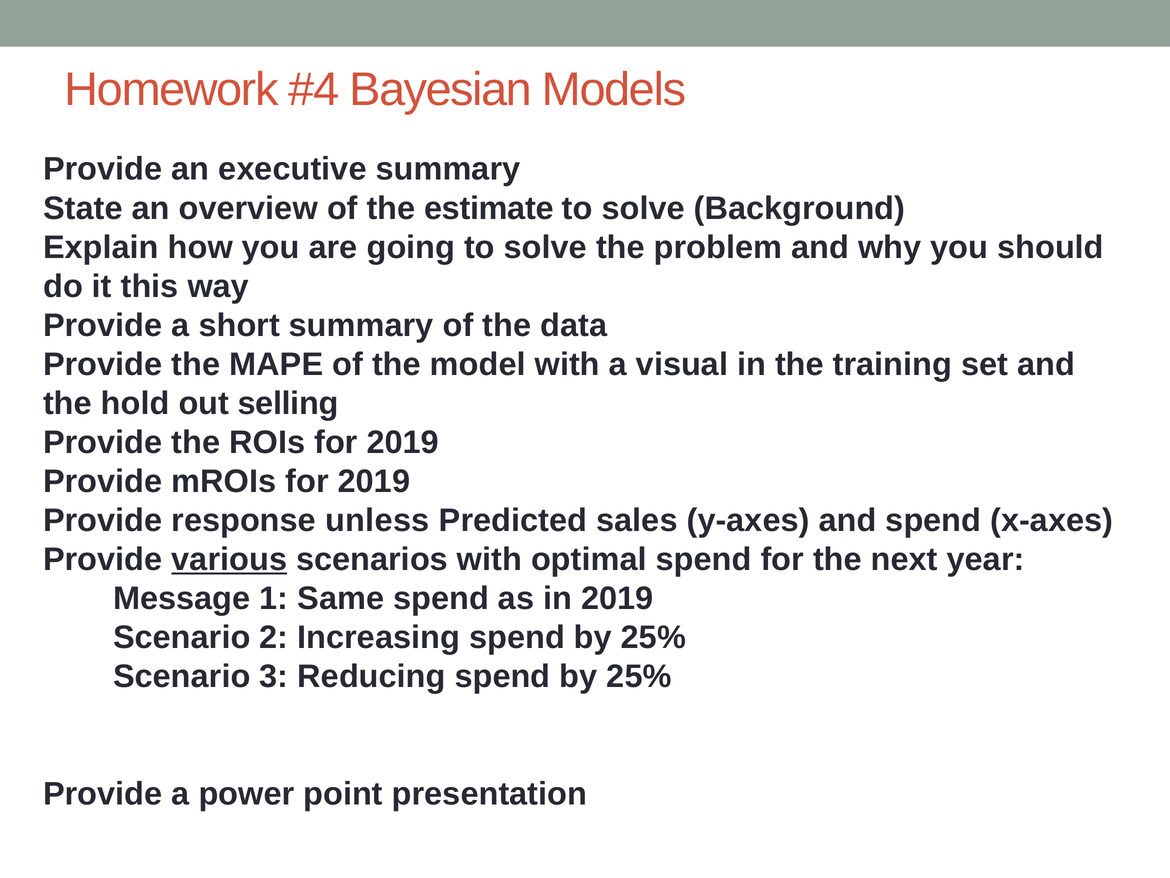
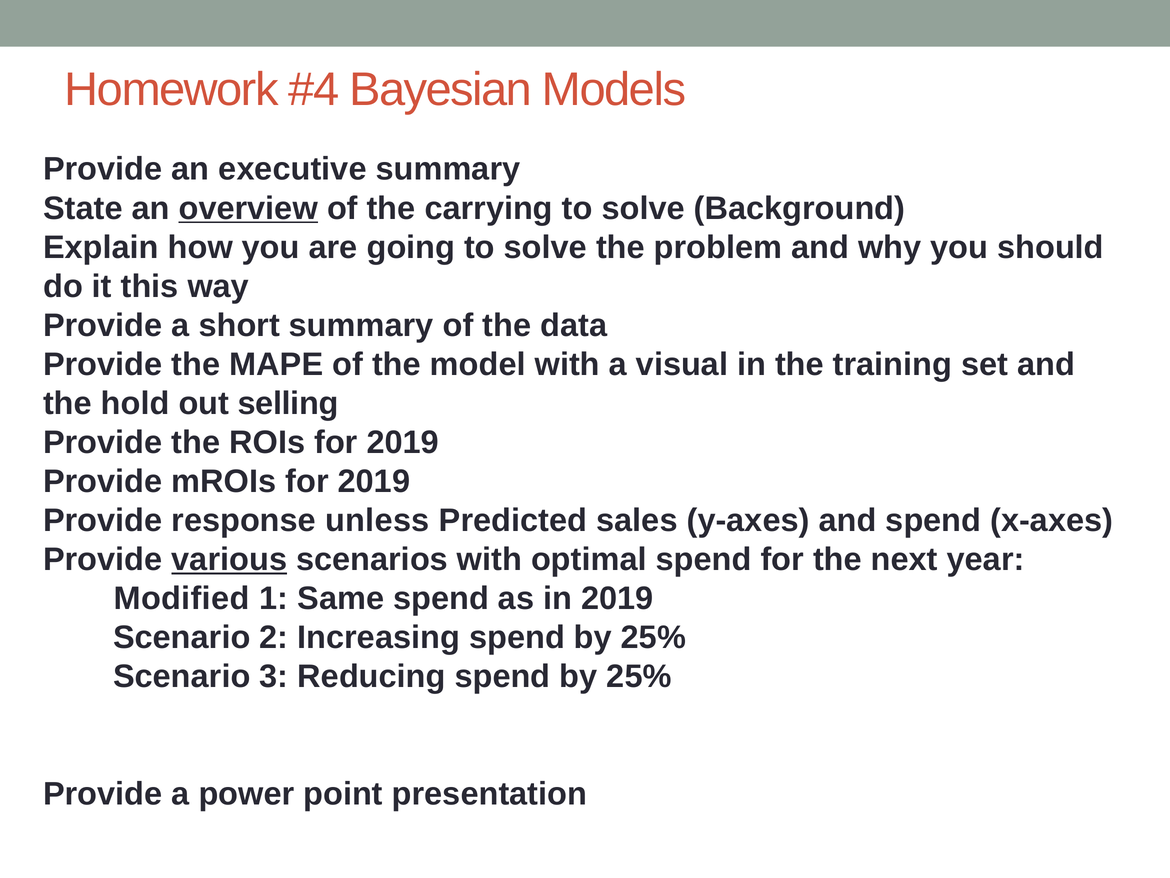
overview underline: none -> present
estimate: estimate -> carrying
Message: Message -> Modified
